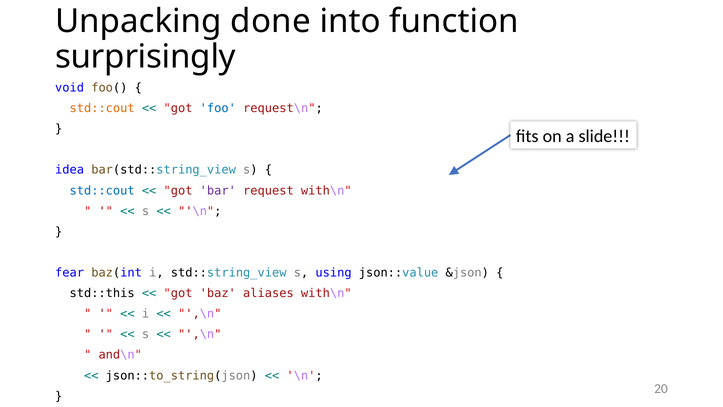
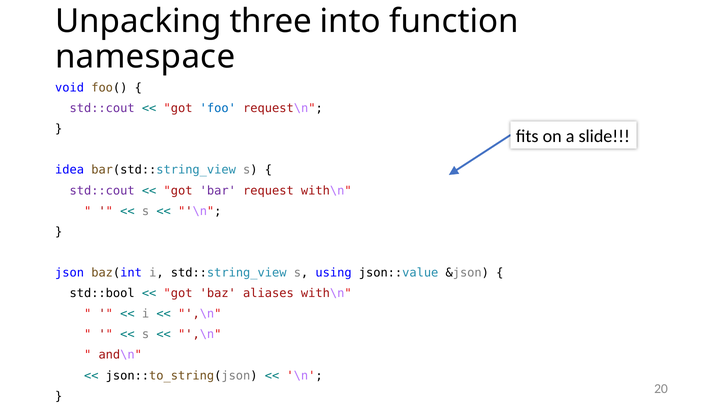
done: done -> three
surprisingly: surprisingly -> namespace
std::cout at (102, 108) colour: orange -> purple
std::cout at (102, 190) colour: blue -> purple
fear: fear -> json
std::this: std::this -> std::bool
